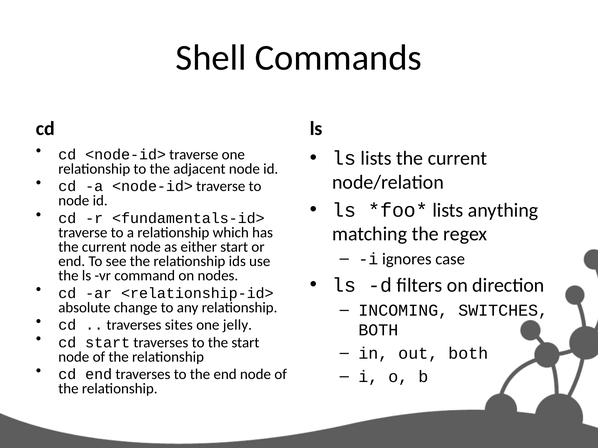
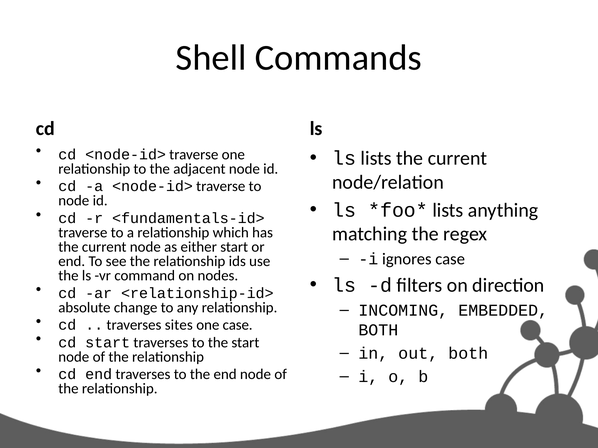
SWITCHES: SWITCHES -> EMBEDDED
one jelly: jelly -> case
